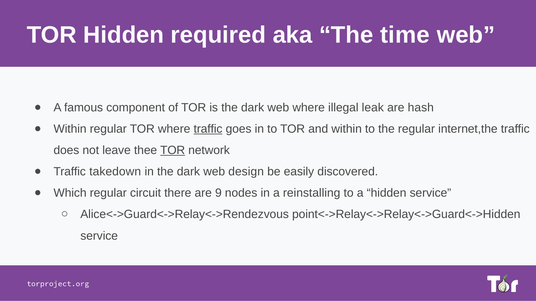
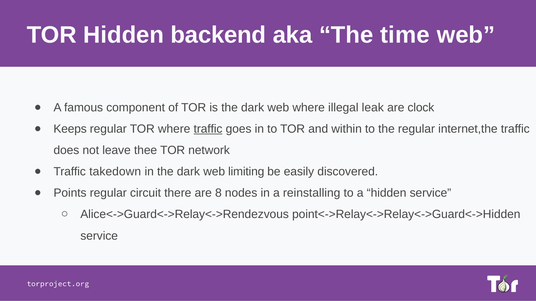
required: required -> backend
hash: hash -> clock
Within at (70, 129): Within -> Keeps
TOR at (173, 150) underline: present -> none
design: design -> limiting
Which: Which -> Points
9: 9 -> 8
